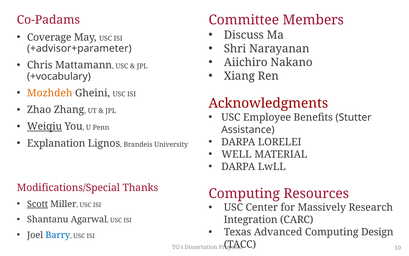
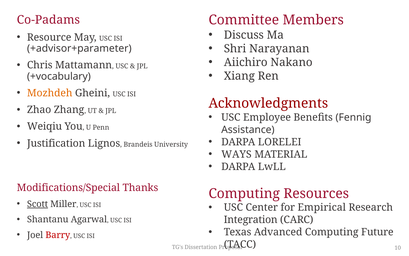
Coverage: Coverage -> Resource
Stutter: Stutter -> Fennig
Weiqiu underline: present -> none
Explanation: Explanation -> Justification
WELL: WELL -> WAYS
Massively: Massively -> Empirical
Design: Design -> Future
Barry colour: blue -> red
